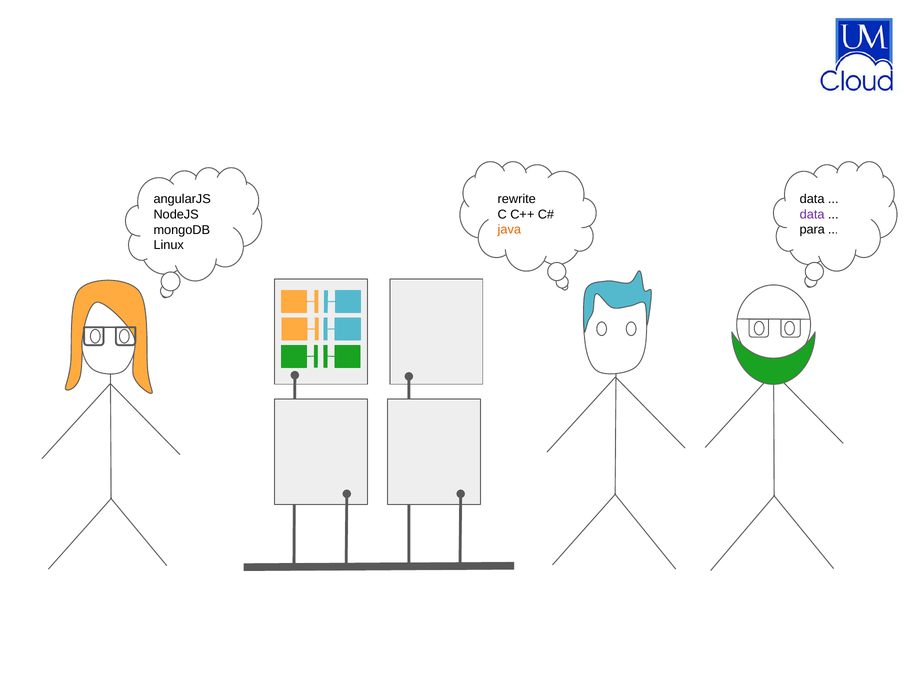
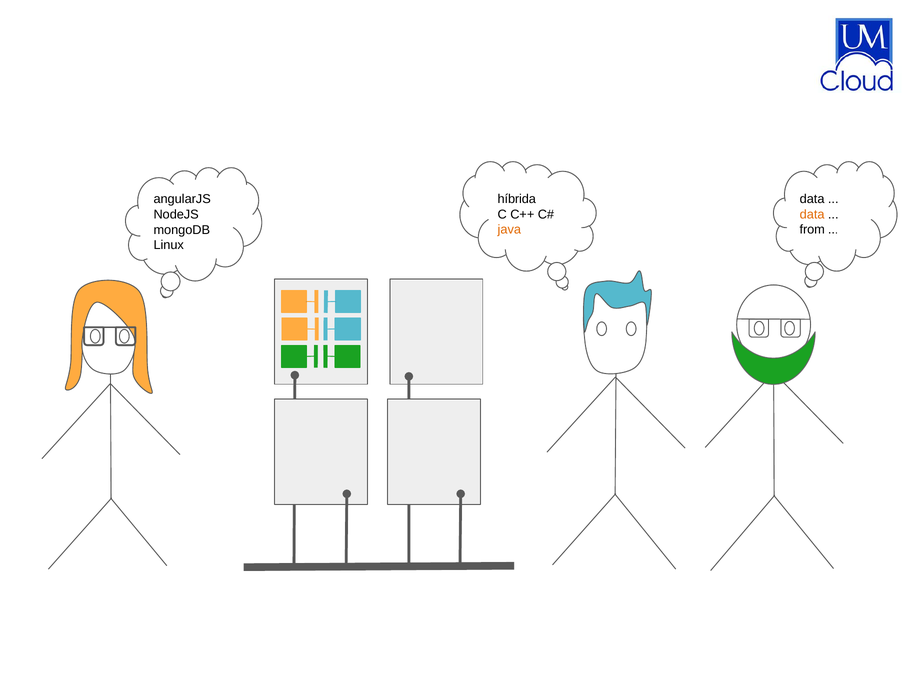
rewrite: rewrite -> híbrida
data at (812, 214) colour: purple -> orange
para: para -> from
